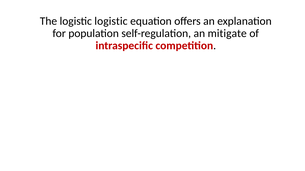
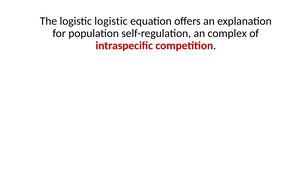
mitigate: mitigate -> complex
